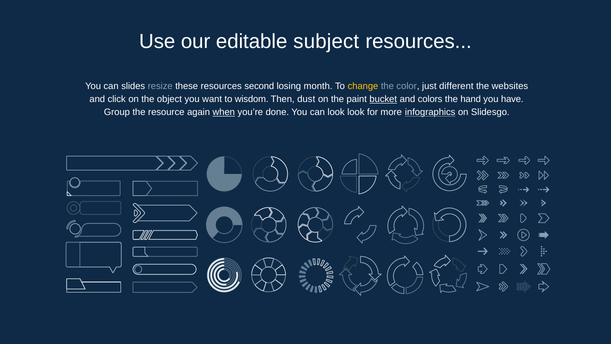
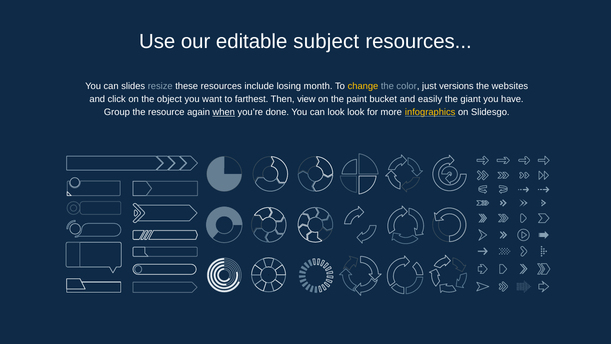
second: second -> include
different: different -> versions
wisdom: wisdom -> farthest
dust: dust -> view
bucket underline: present -> none
colors: colors -> easily
hand: hand -> giant
infographics colour: white -> yellow
